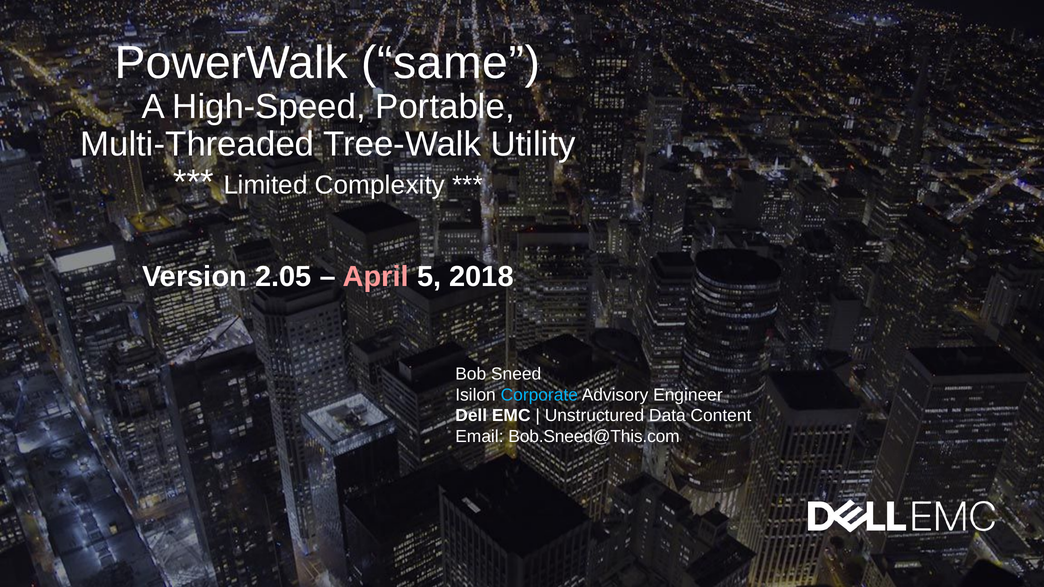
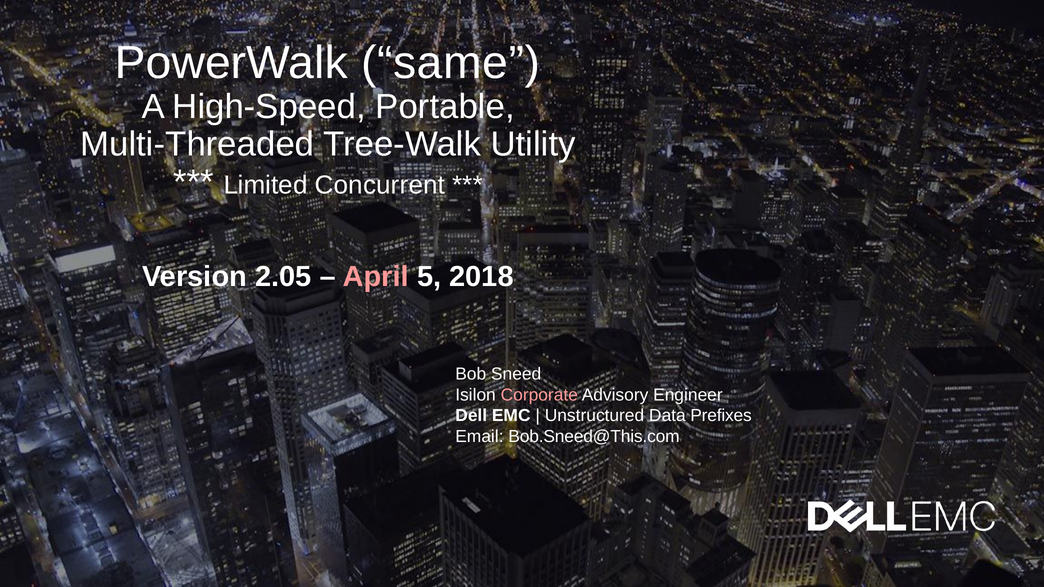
Complexity: Complexity -> Concurrent
Corporate colour: light blue -> pink
Content: Content -> Prefixes
